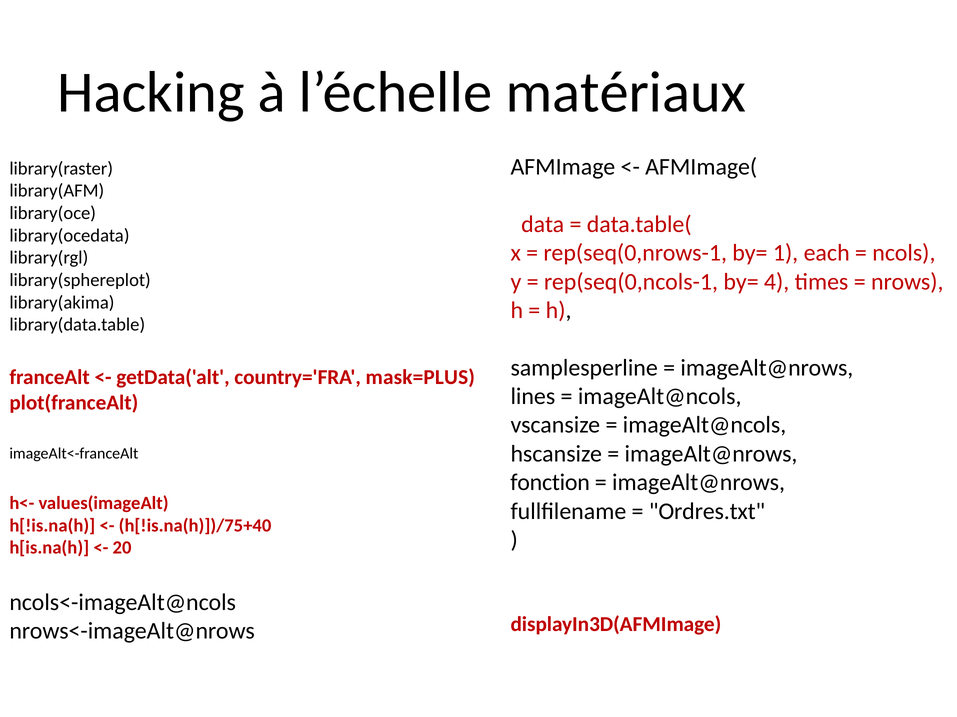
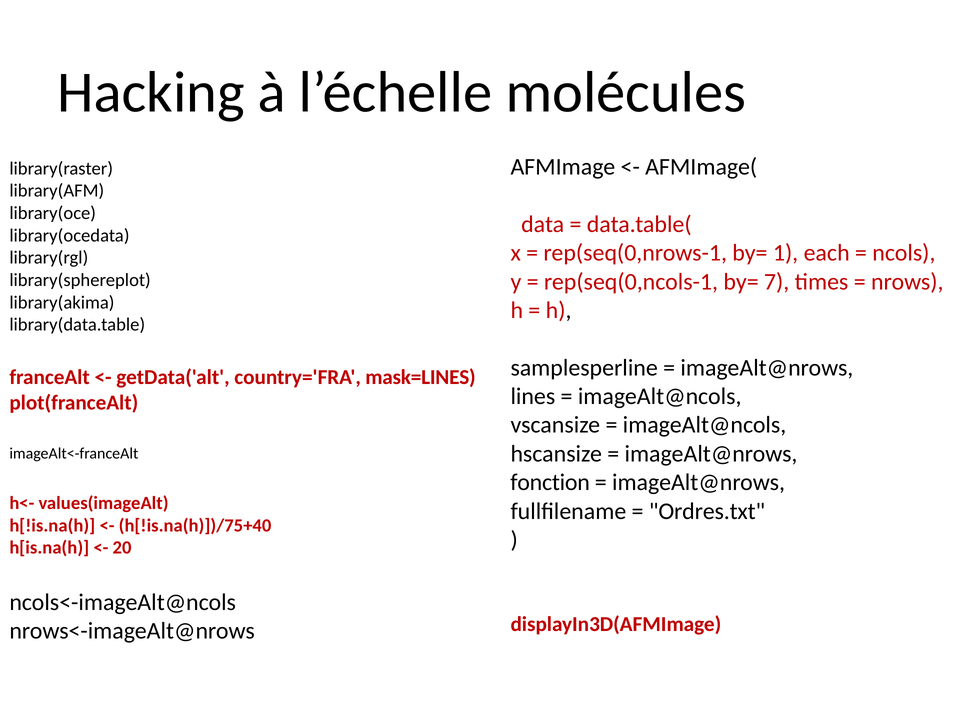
matériaux: matériaux -> molécules
4: 4 -> 7
mask=PLUS: mask=PLUS -> mask=LINES
